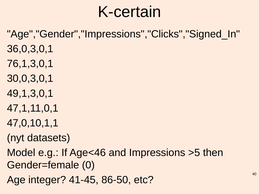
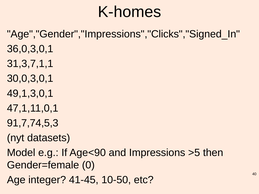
K-certain: K-certain -> K-homes
76,1,3,0,1: 76,1,3,0,1 -> 31,3,7,1,1
47,0,10,1,1: 47,0,10,1,1 -> 91,7,74,5,3
Age<46: Age<46 -> Age<90
86-50: 86-50 -> 10-50
